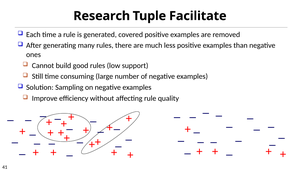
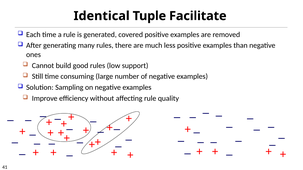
Research: Research -> Identical
